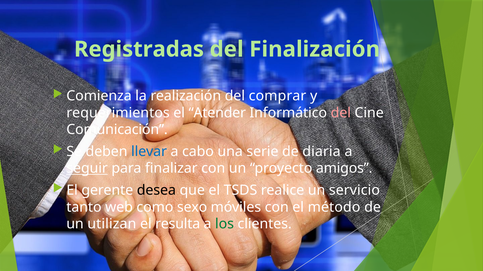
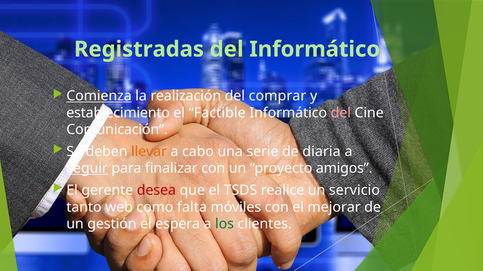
del Finalización: Finalización -> Informático
Comienza underline: none -> present
requerimientos: requerimientos -> establecimiento
Atender: Atender -> Factible
llevar colour: blue -> orange
desea colour: black -> red
sexo: sexo -> falta
método: método -> mejorar
utilizan: utilizan -> gestión
resulta: resulta -> espera
